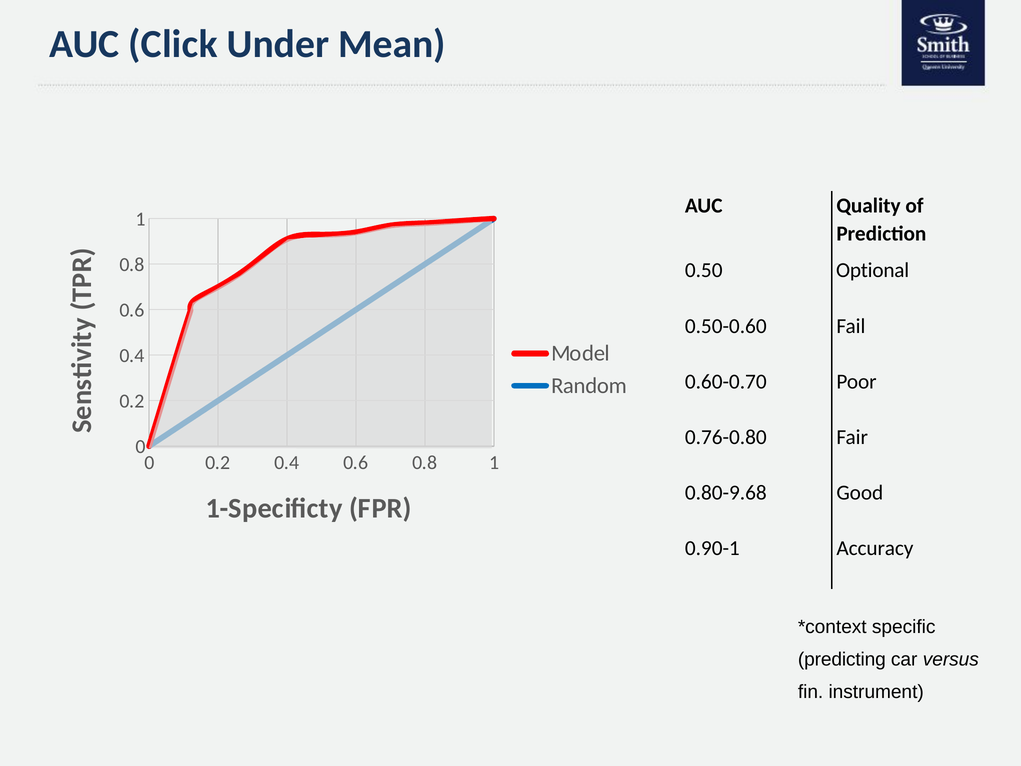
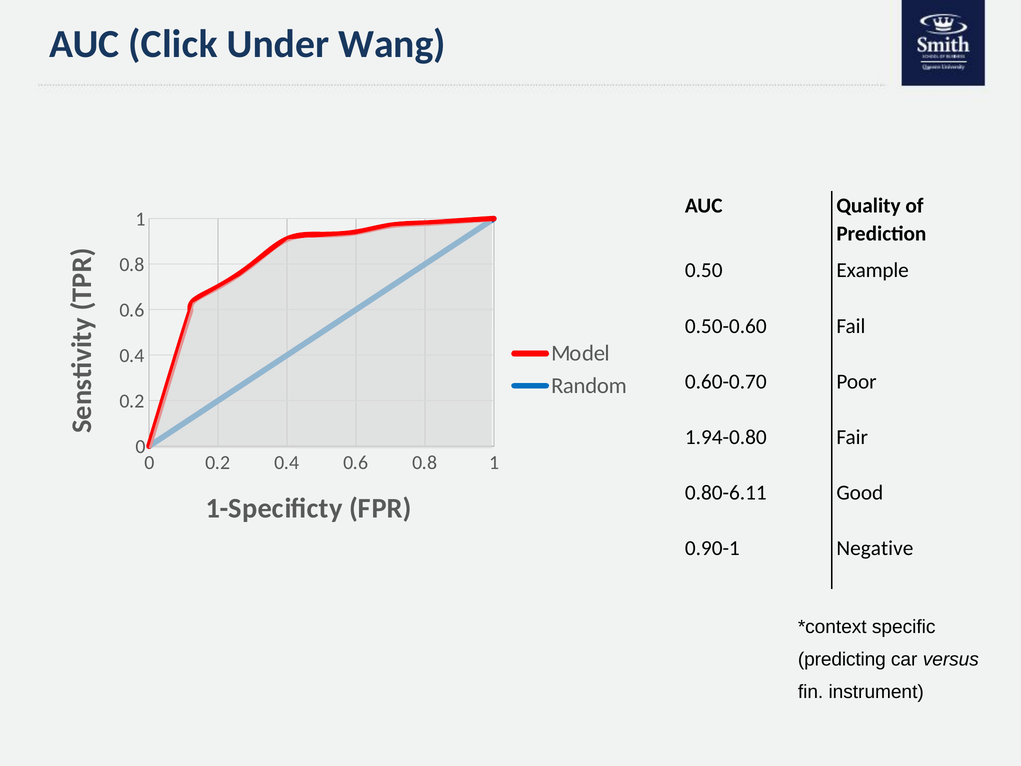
Mean: Mean -> Wang
Optional: Optional -> Example
0.76-0.80: 0.76-0.80 -> 1.94-0.80
0.80-9.68: 0.80-9.68 -> 0.80-6.11
Accuracy: Accuracy -> Negative
